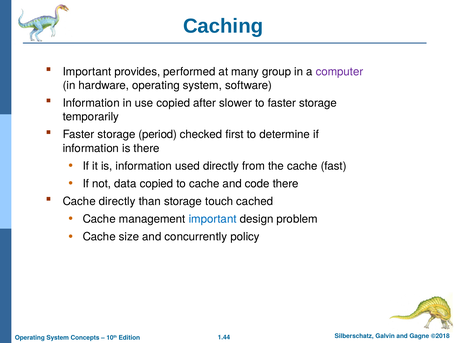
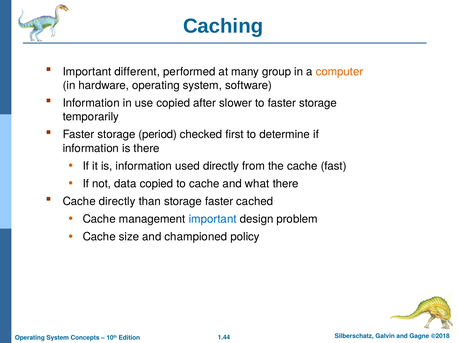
provides: provides -> different
computer colour: purple -> orange
code: code -> what
storage touch: touch -> faster
concurrently: concurrently -> championed
